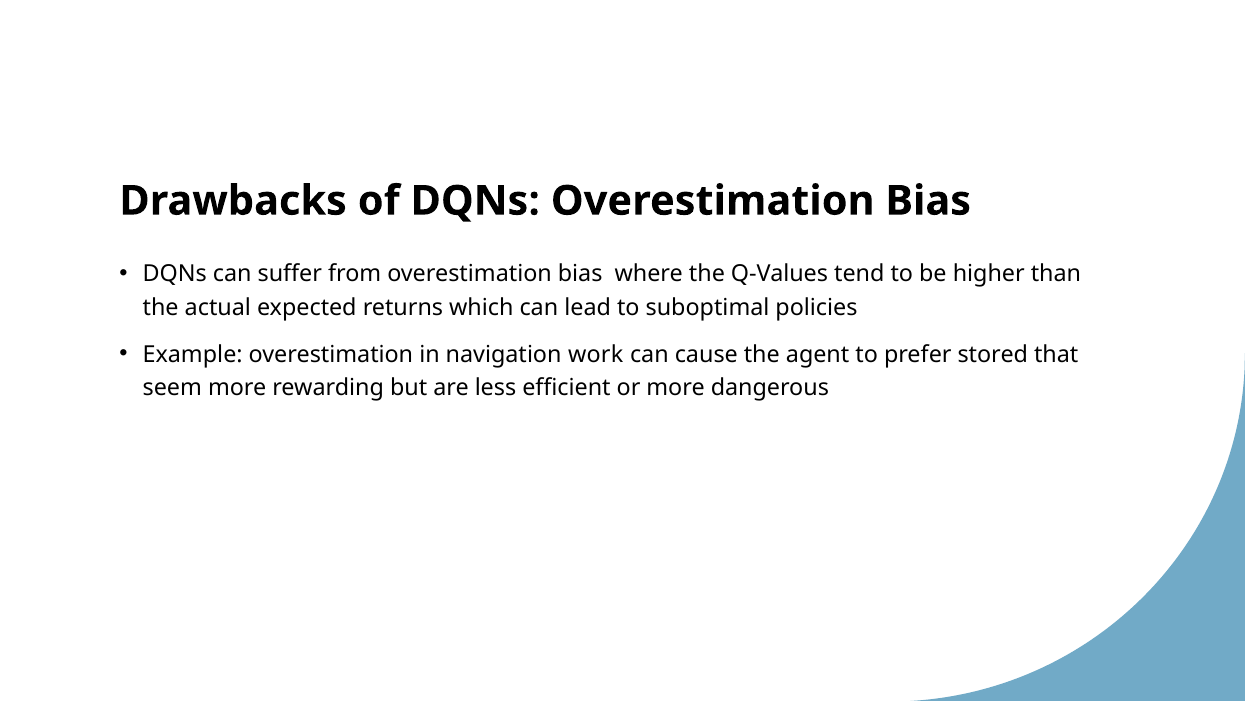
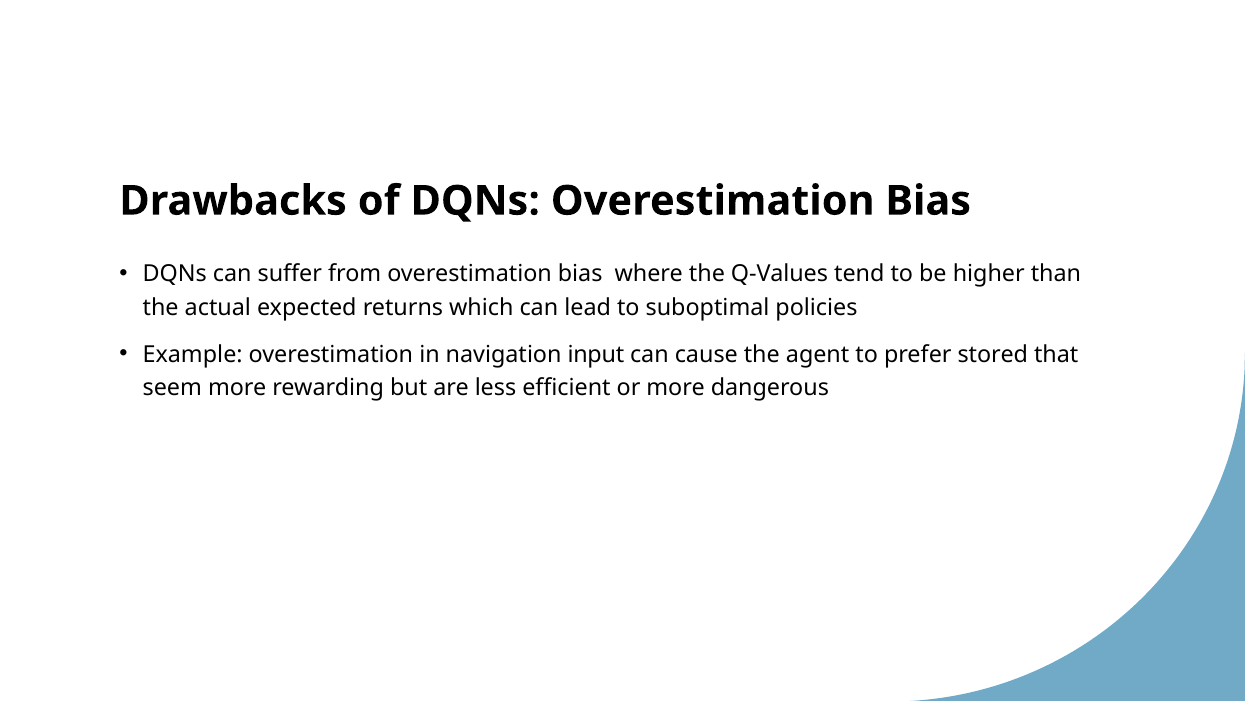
work: work -> input
